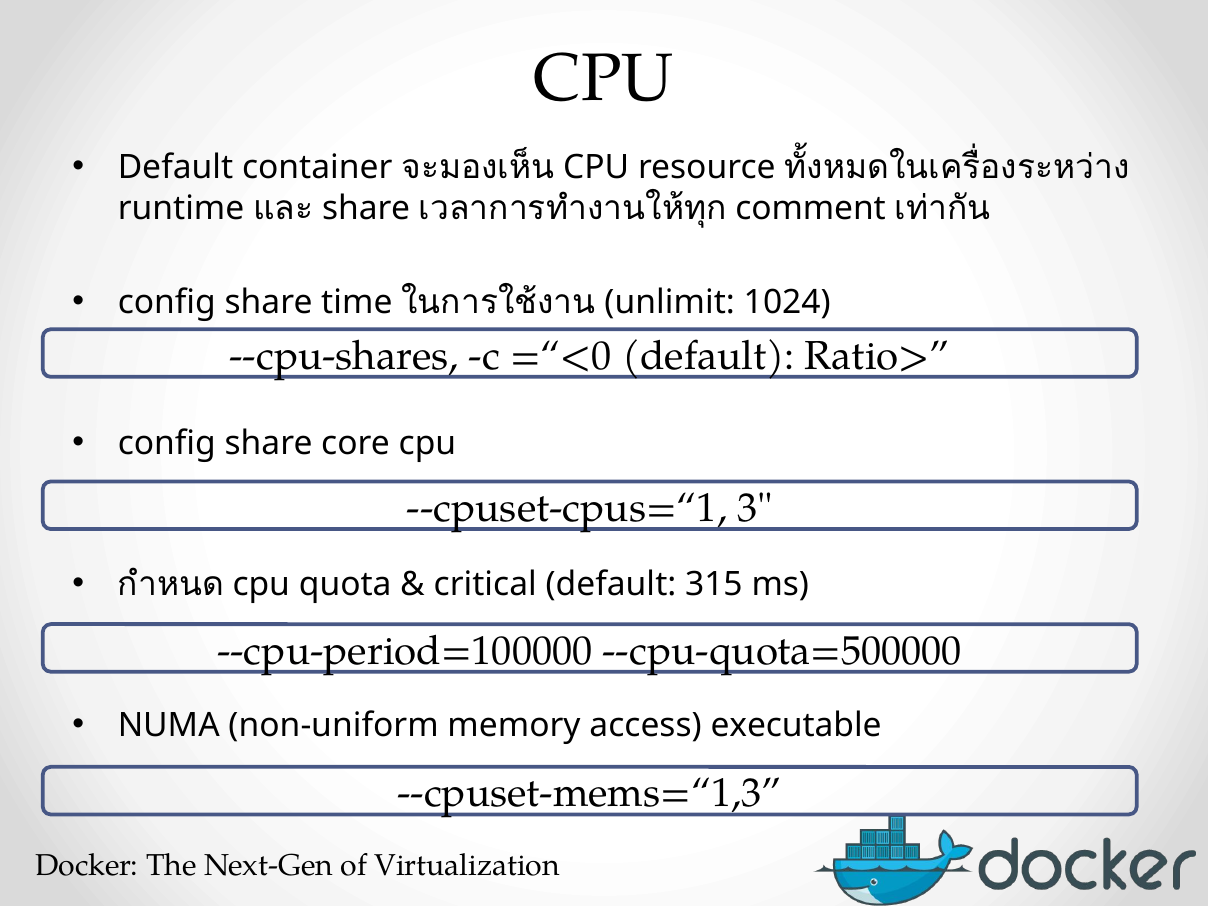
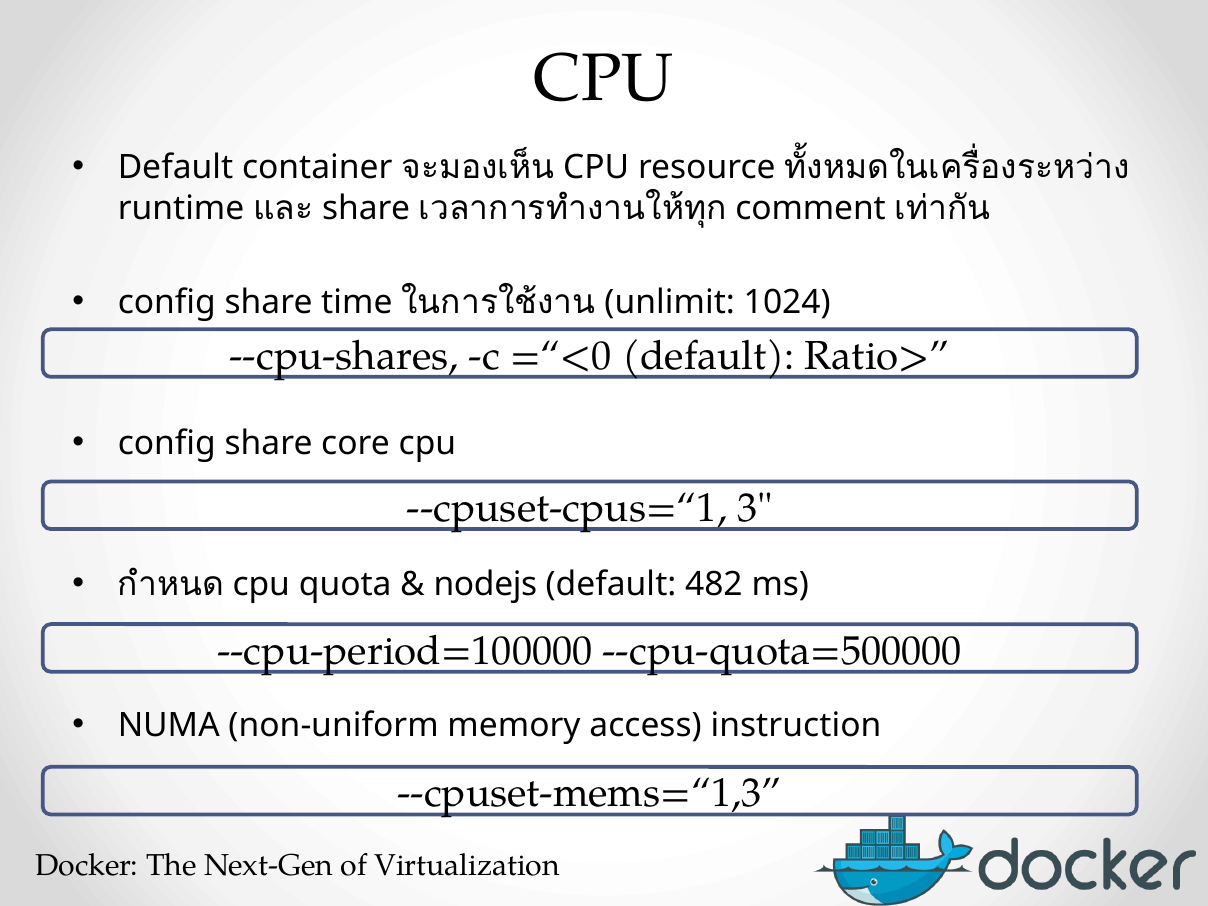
critical: critical -> nodejs
315: 315 -> 482
executable: executable -> instruction
